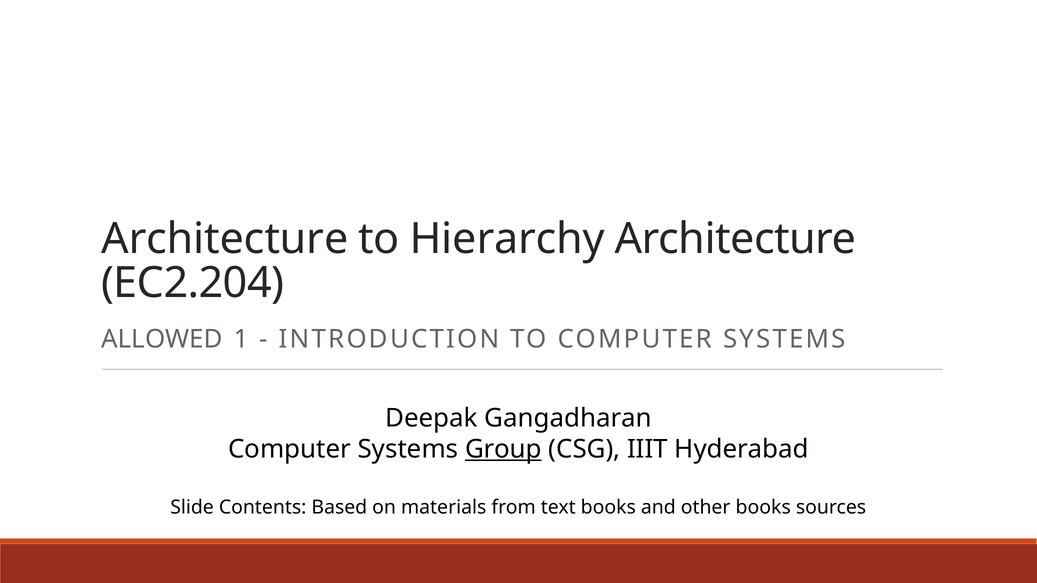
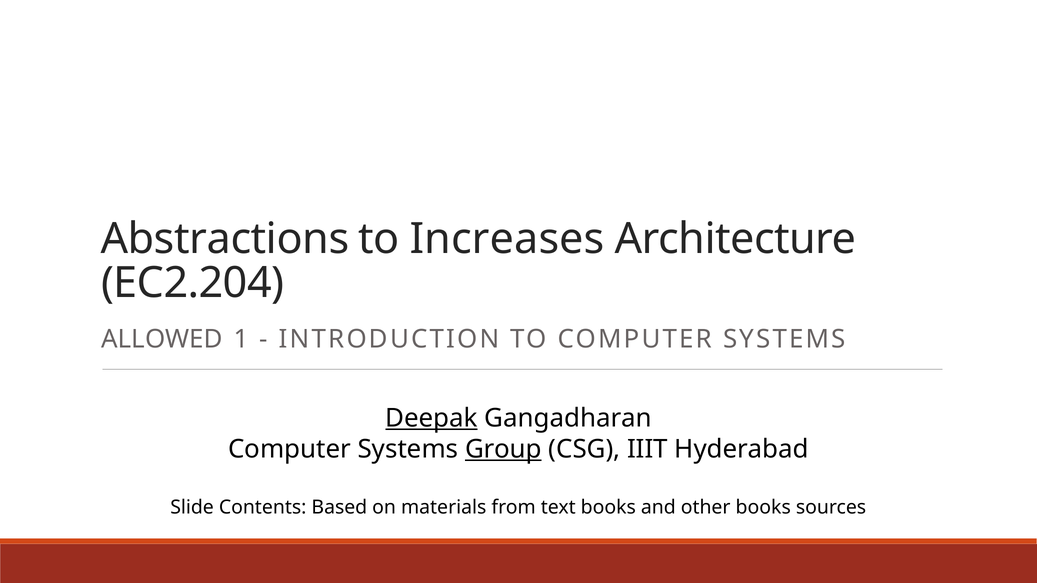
Architecture at (225, 239): Architecture -> Abstractions
Hierarchy: Hierarchy -> Increases
Deepak underline: none -> present
